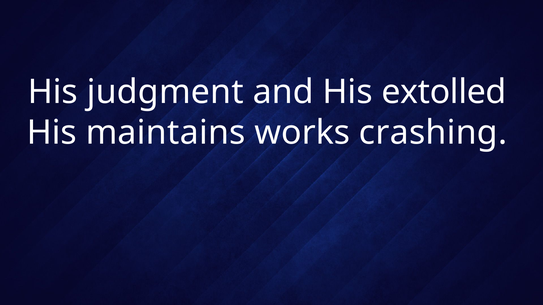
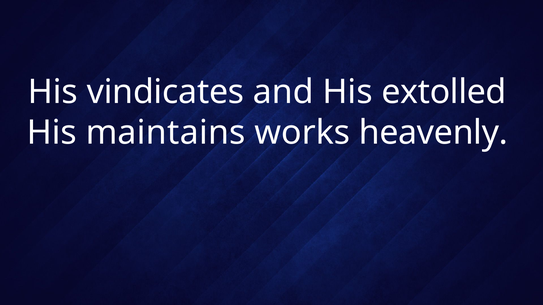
judgment: judgment -> vindicates
crashing: crashing -> heavenly
